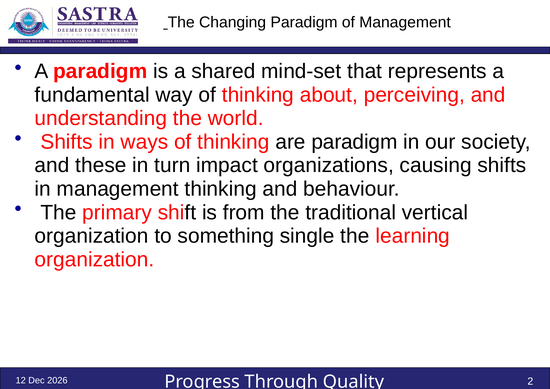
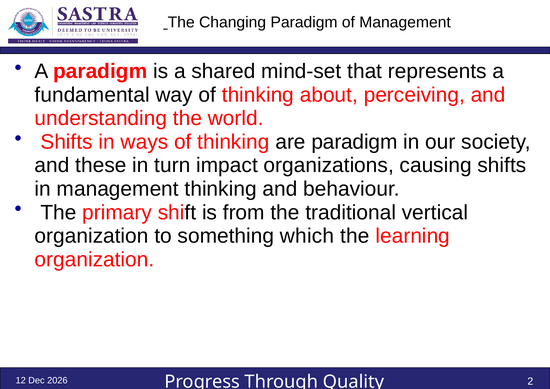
single: single -> which
